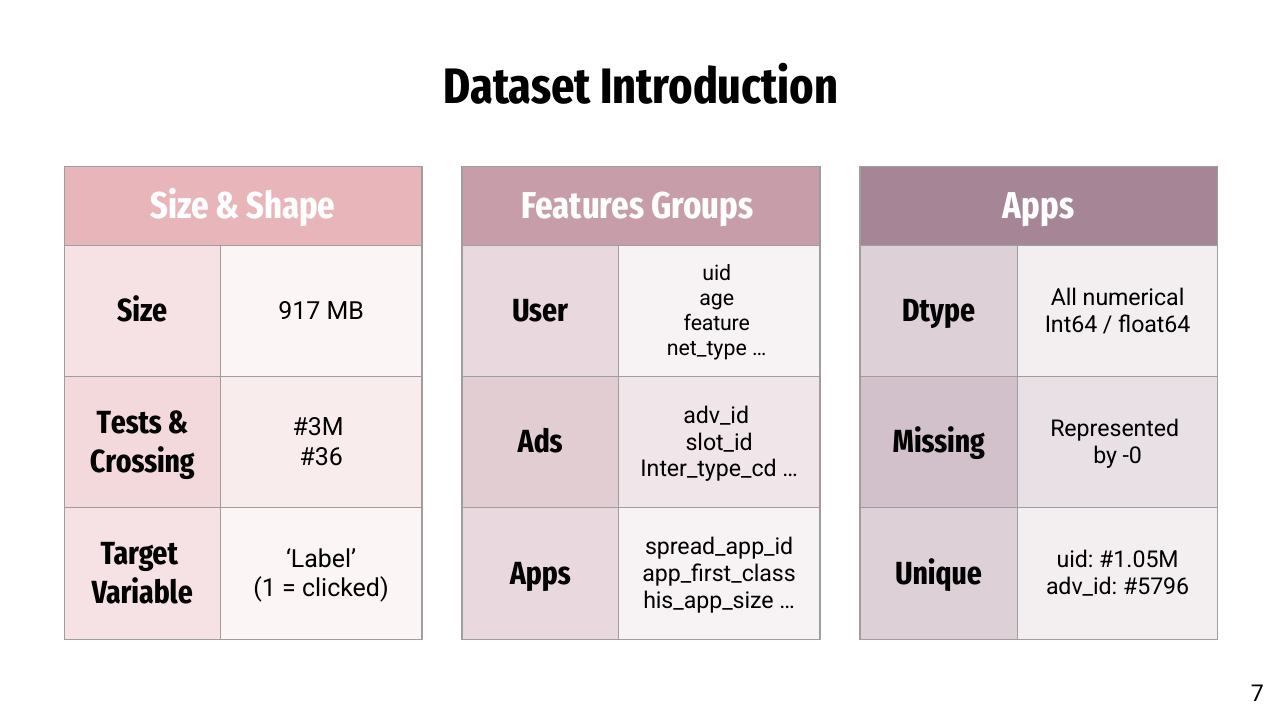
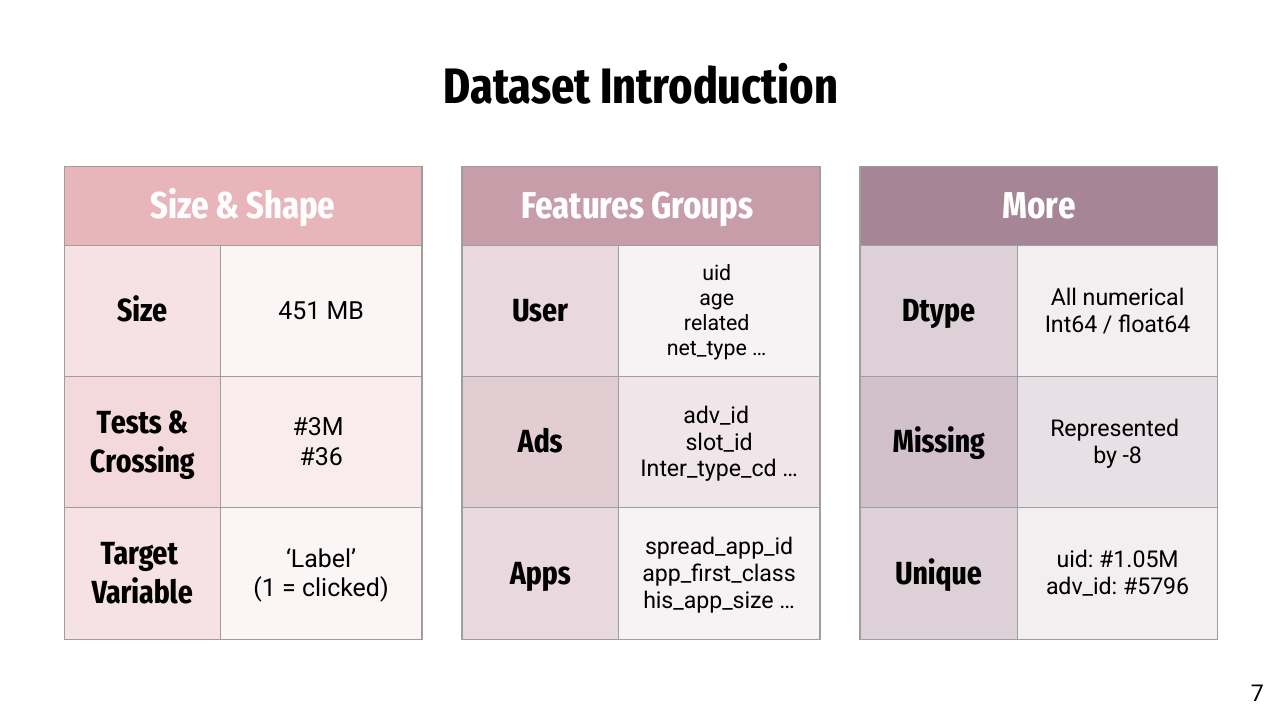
Apps at (1039, 206): Apps -> More
917: 917 -> 451
feature: feature -> related
-0: -0 -> -8
